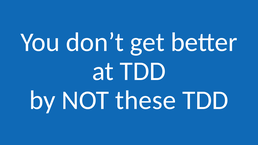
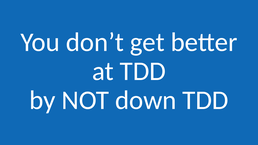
these: these -> down
